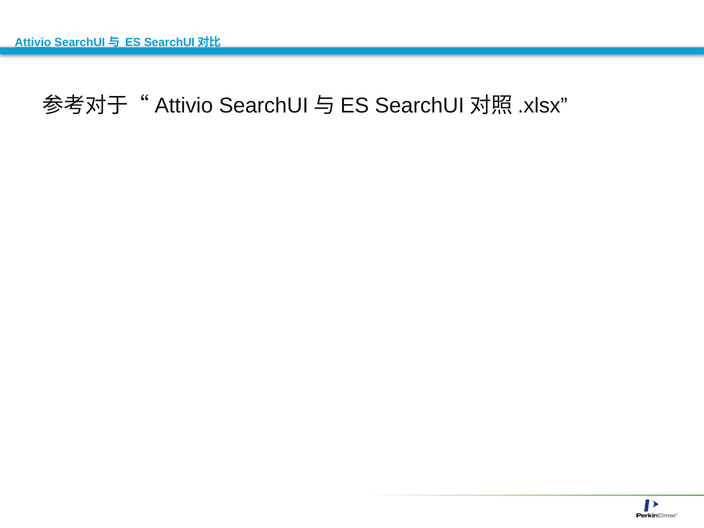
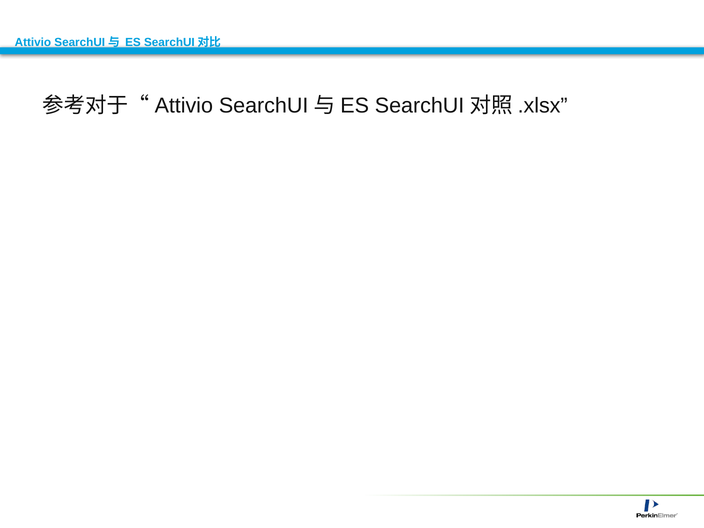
Attivio underline: present -> none
